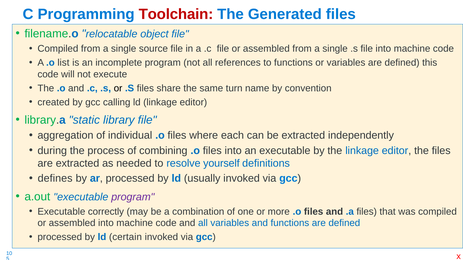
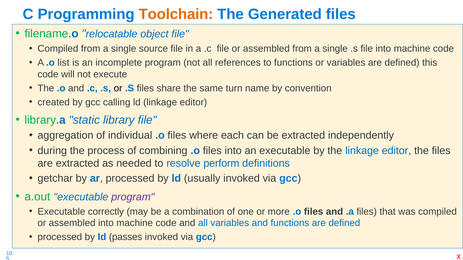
Toolchain colour: red -> orange
yourself: yourself -> perform
defines: defines -> getchar
certain: certain -> passes
